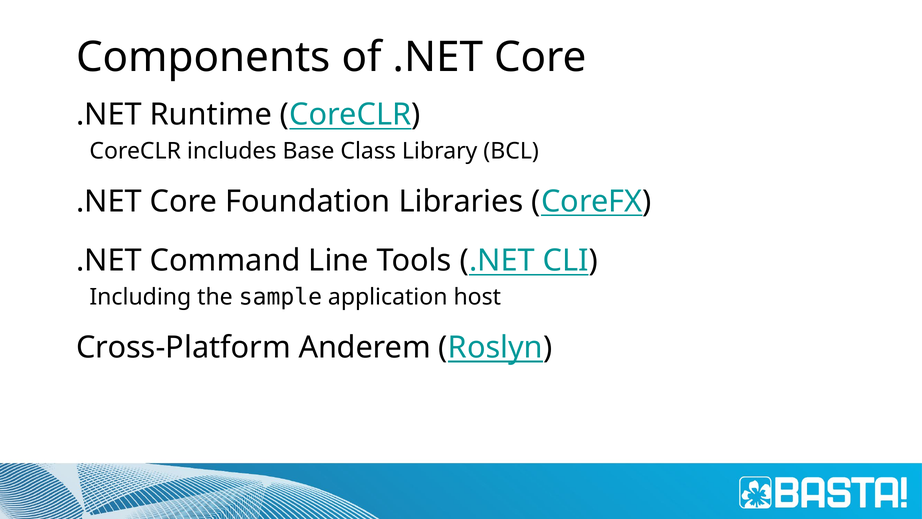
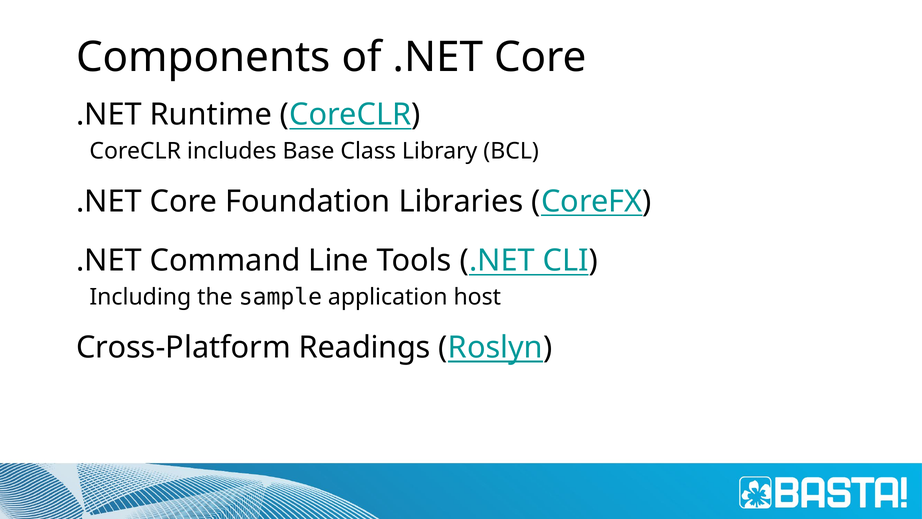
Anderem: Anderem -> Readings
